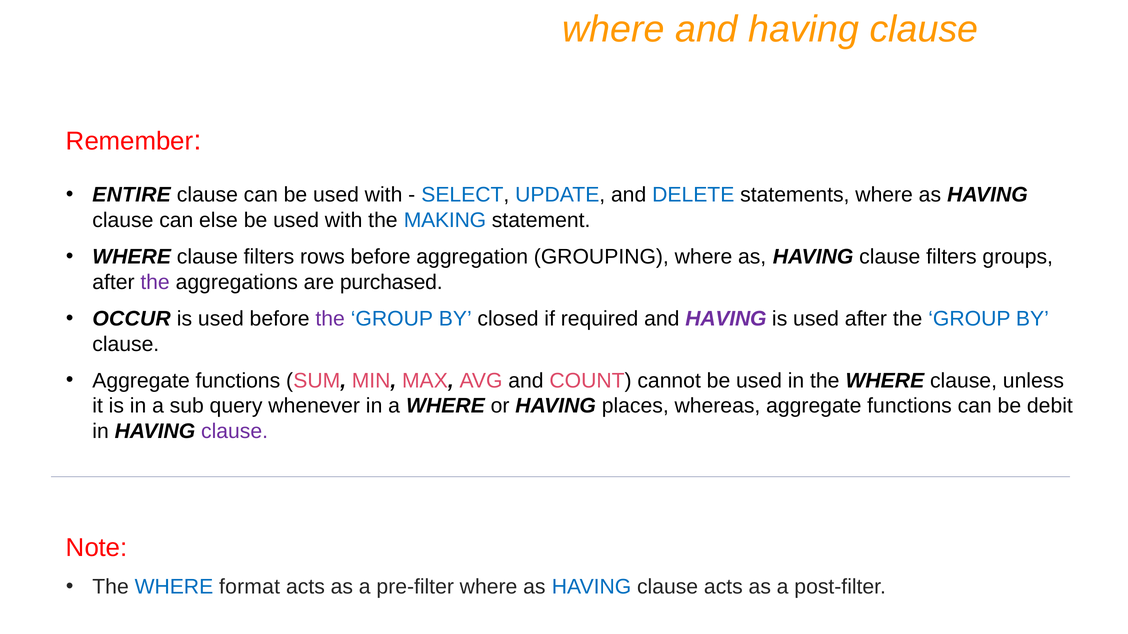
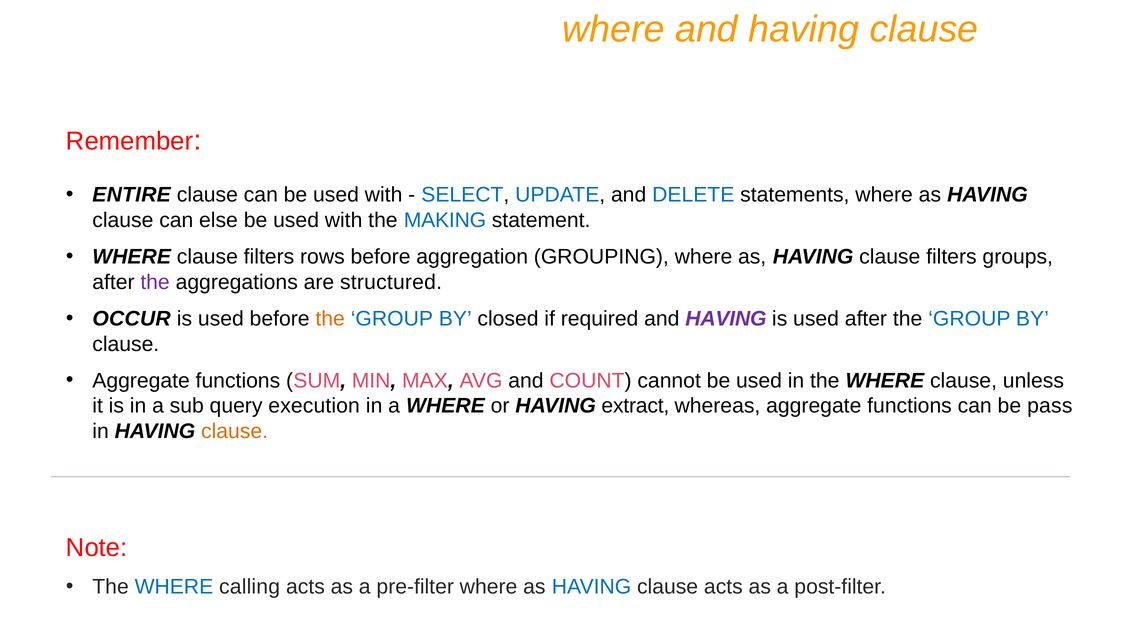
purchased: purchased -> structured
the at (330, 319) colour: purple -> orange
whenever: whenever -> execution
places: places -> extract
debit: debit -> pass
clause at (235, 432) colour: purple -> orange
format: format -> calling
